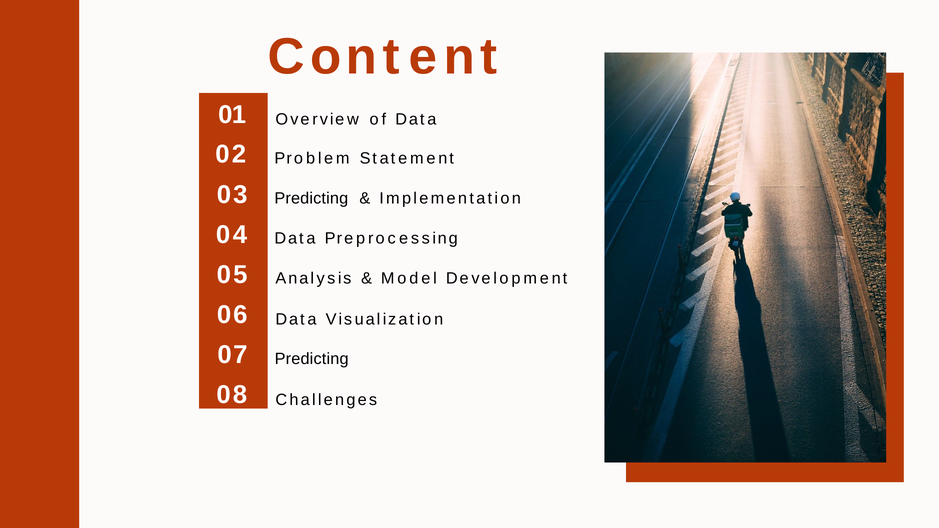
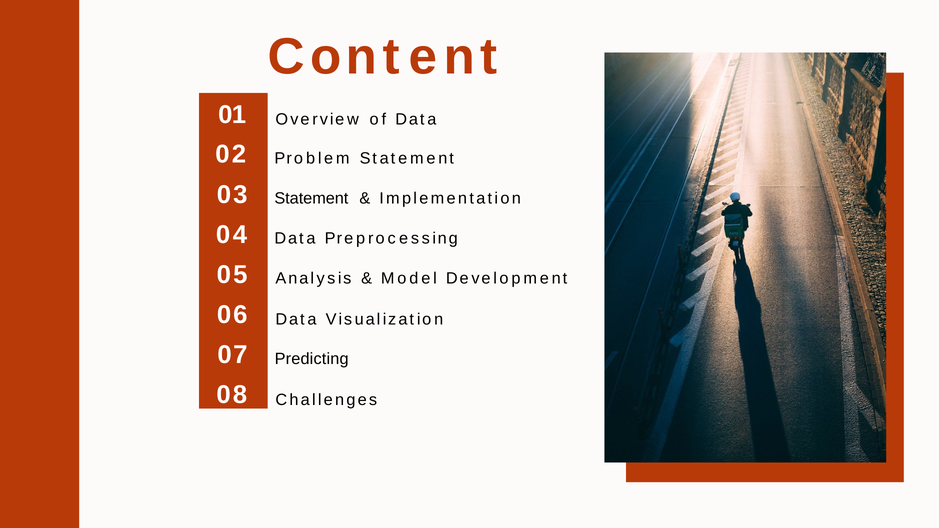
Predicting at (311, 198): Predicting -> Statement
